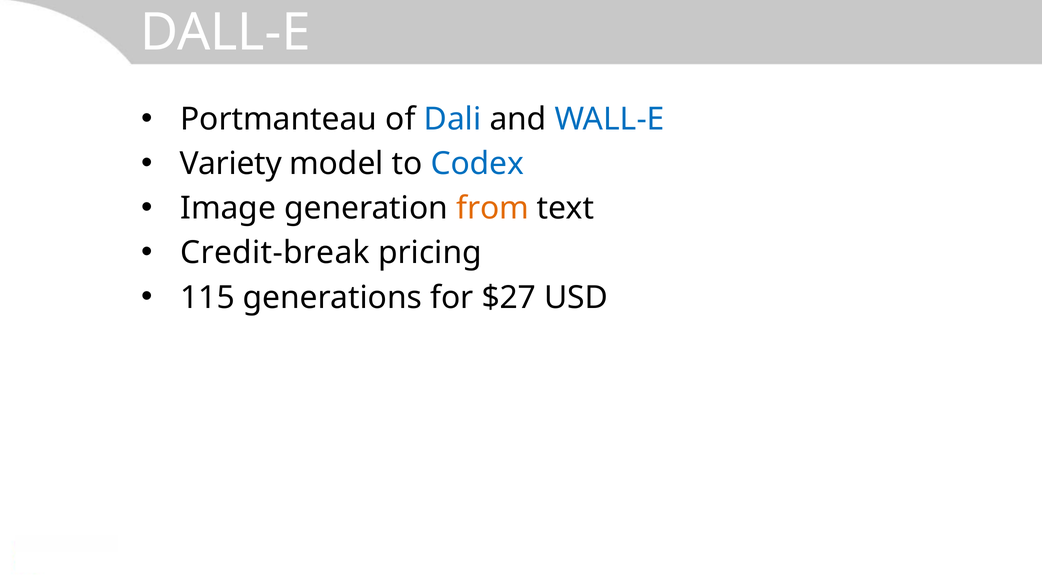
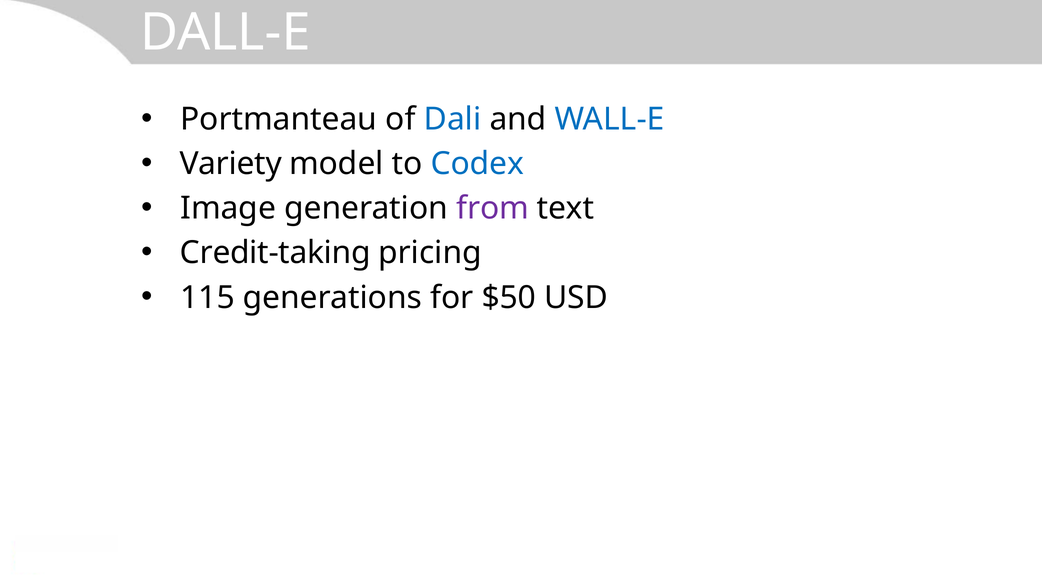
from colour: orange -> purple
Credit-break: Credit-break -> Credit-taking
$27: $27 -> $50
